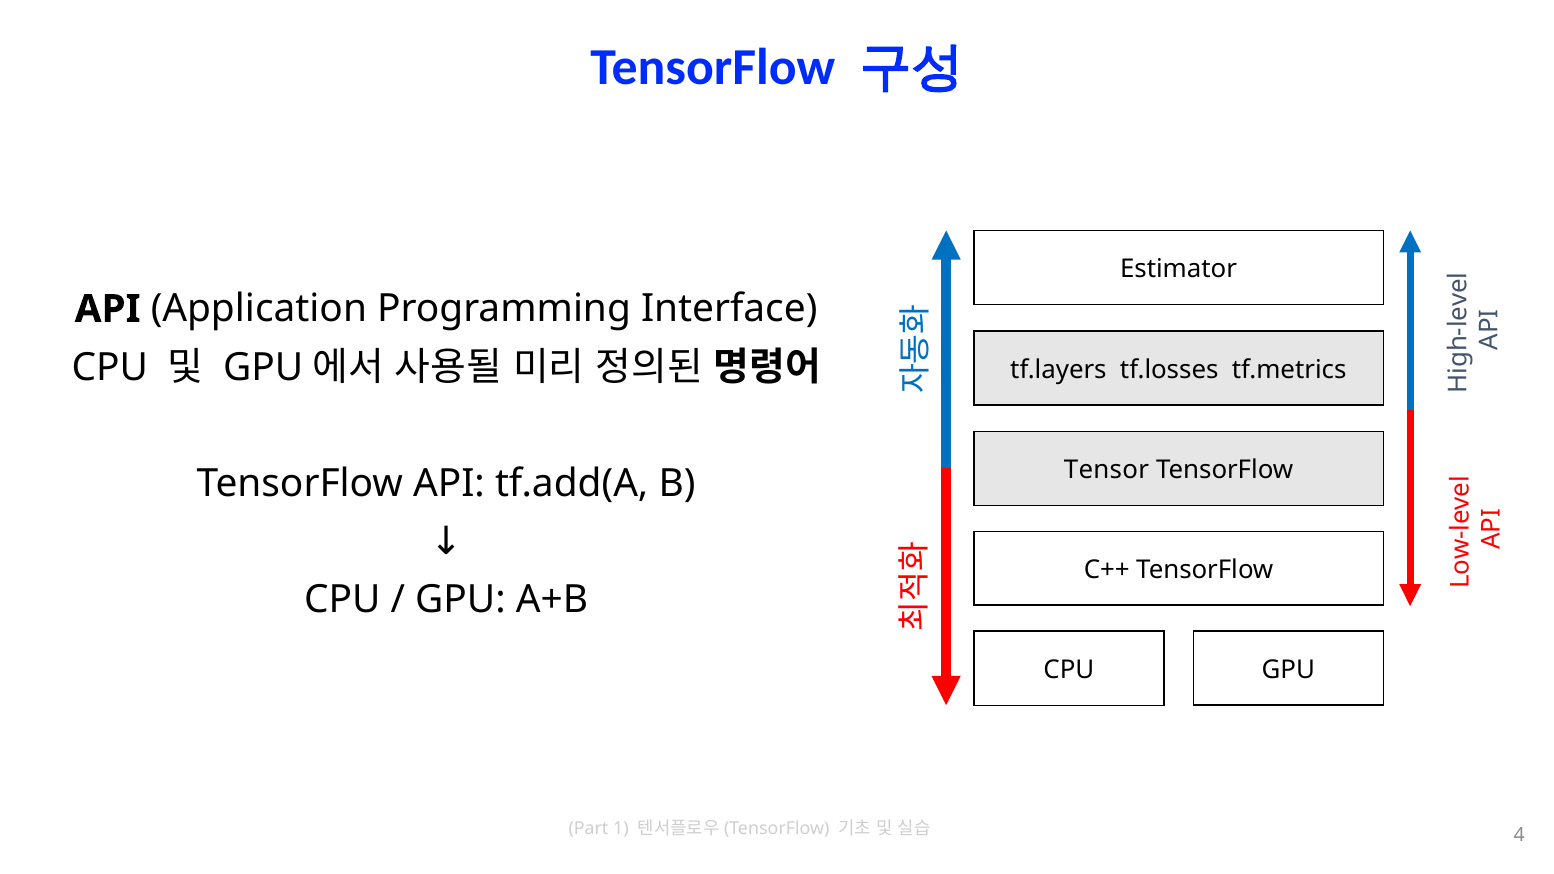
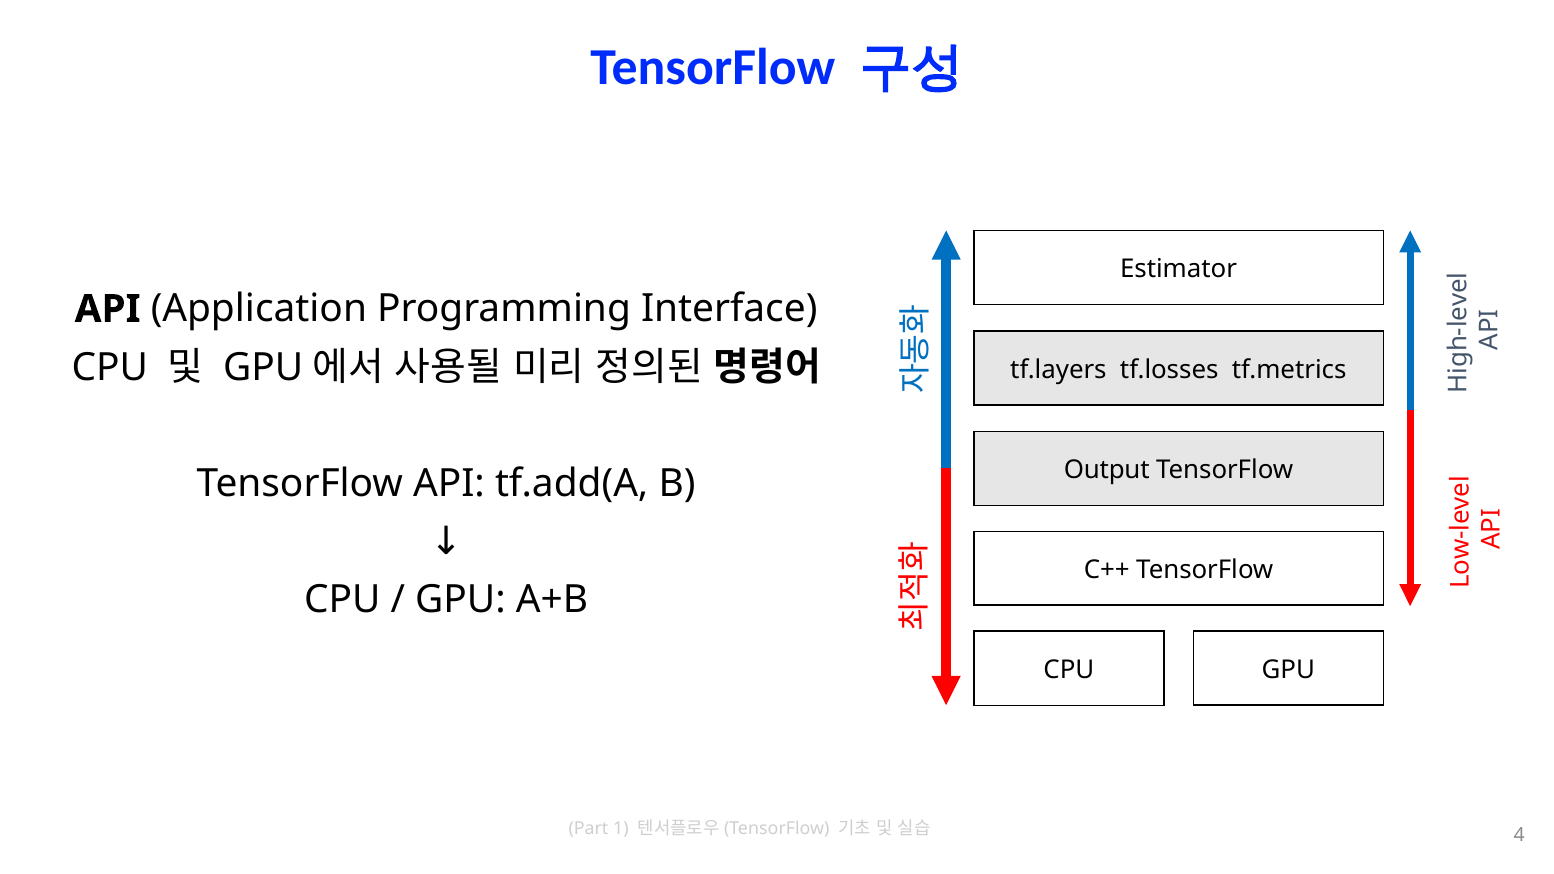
Tensor: Tensor -> Output
